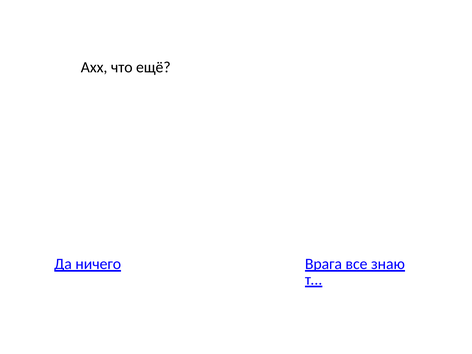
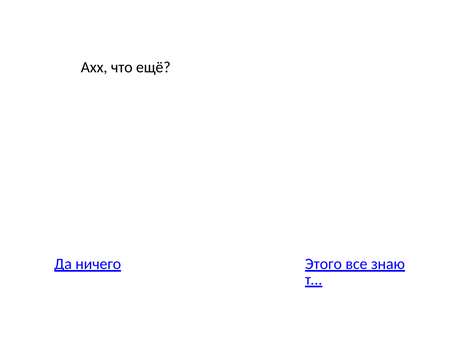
Врага: Врага -> Этого
